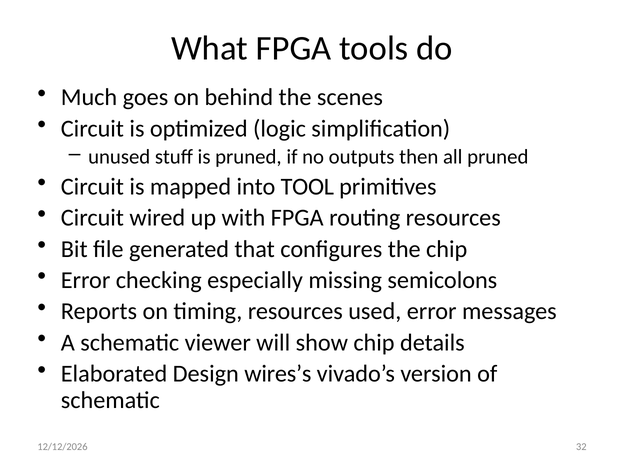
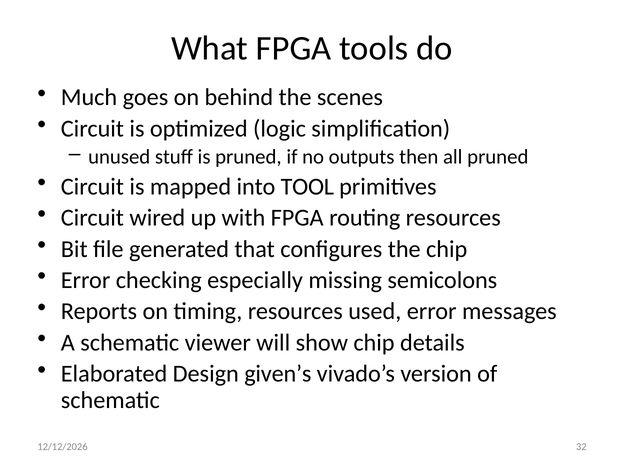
wires’s: wires’s -> given’s
